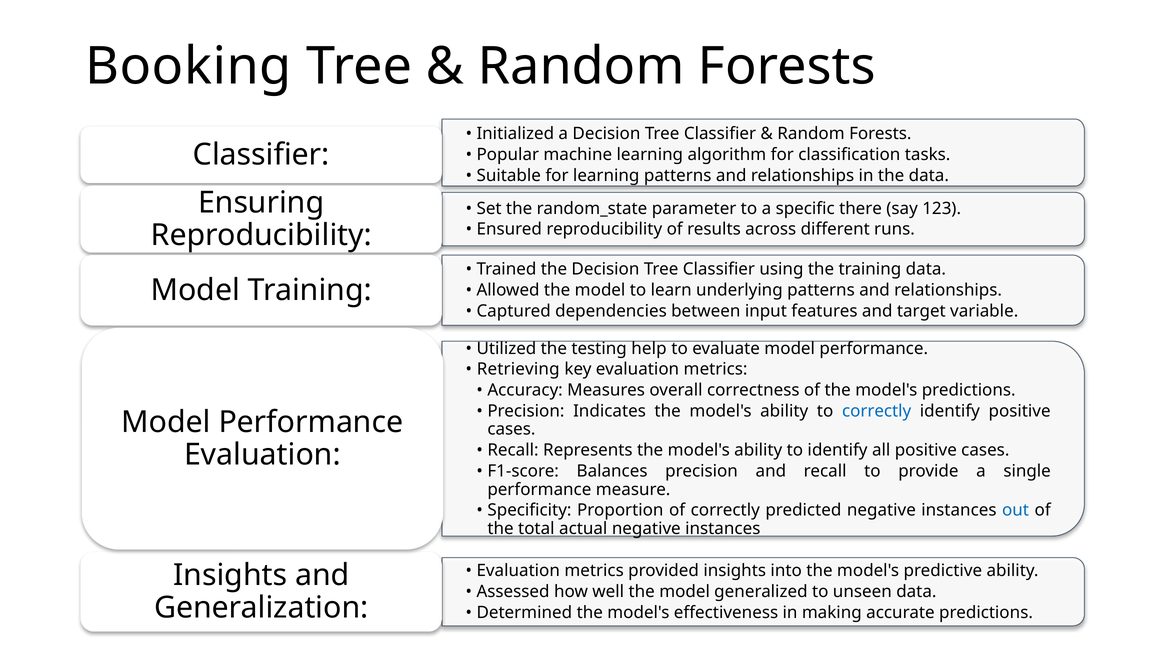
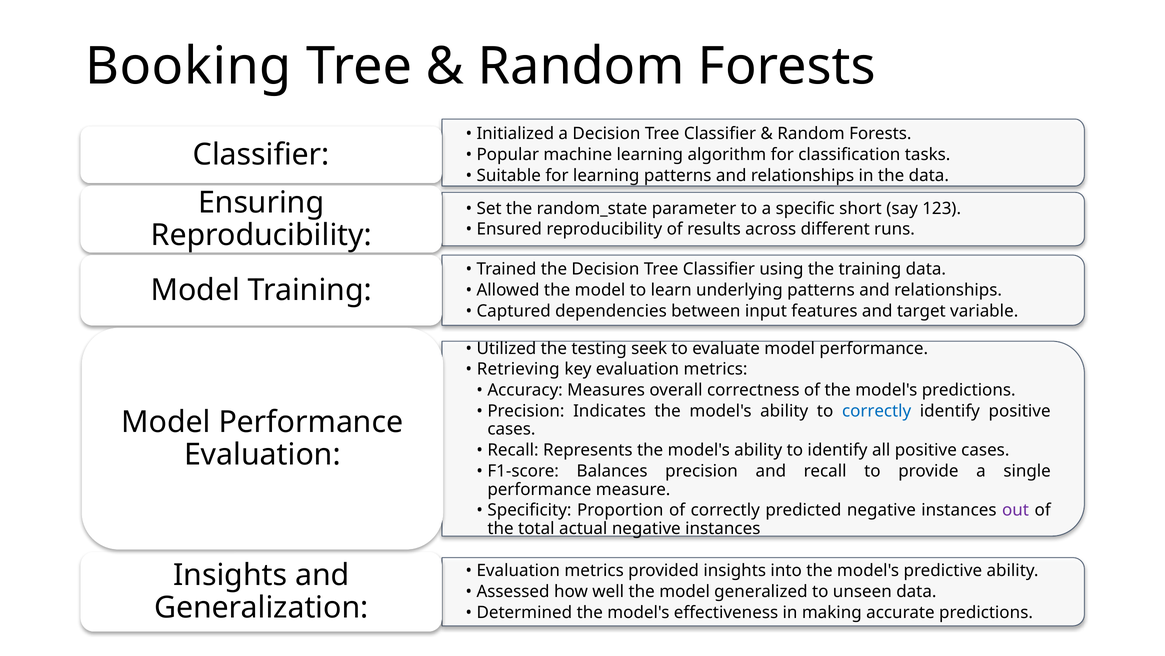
there: there -> short
help: help -> seek
out colour: blue -> purple
